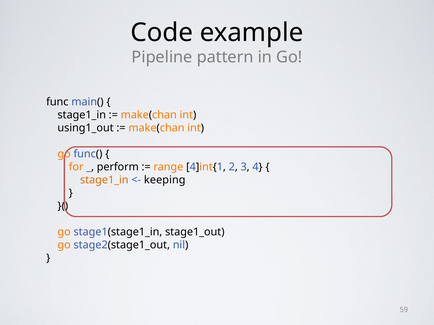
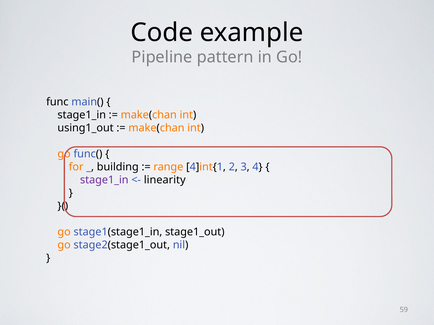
perform: perform -> building
stage1_in at (104, 180) colour: orange -> purple
keeping: keeping -> linearity
